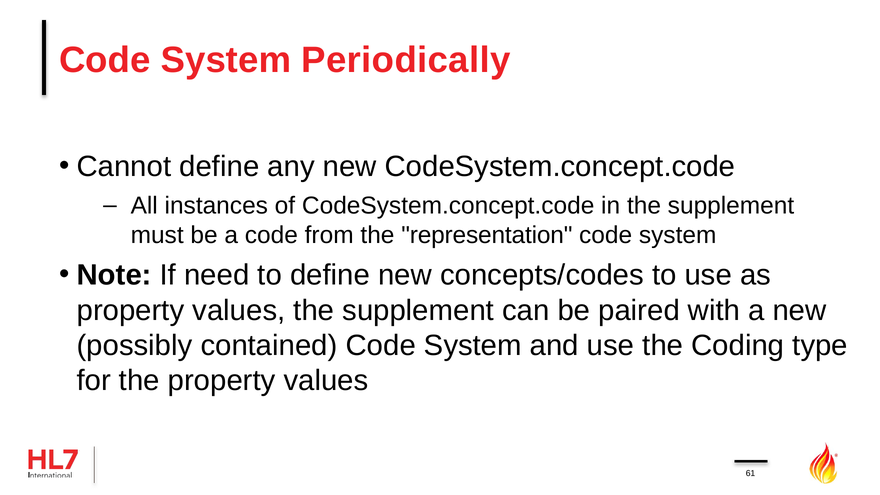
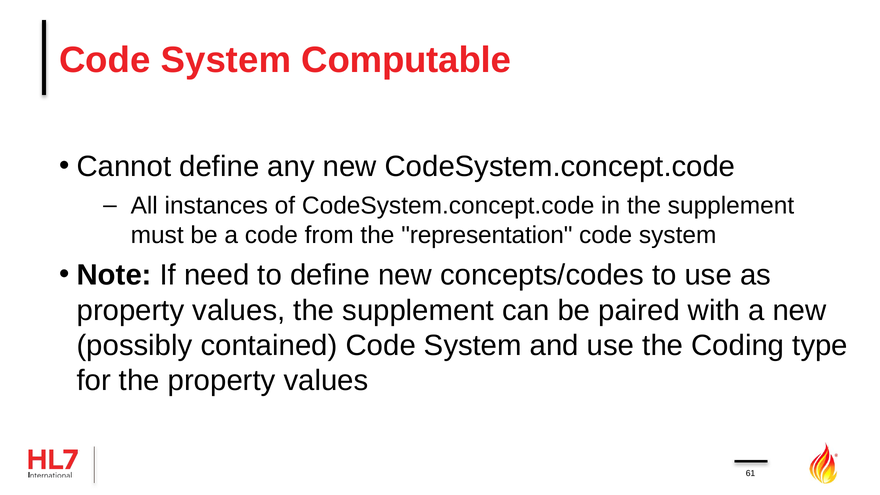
Periodically: Periodically -> Computable
